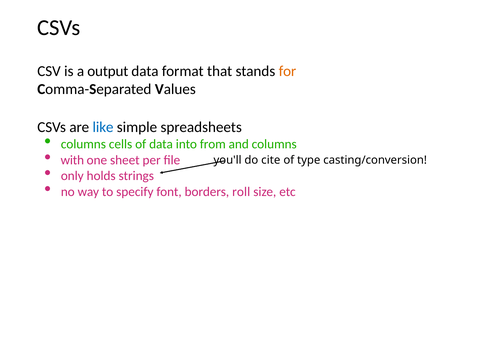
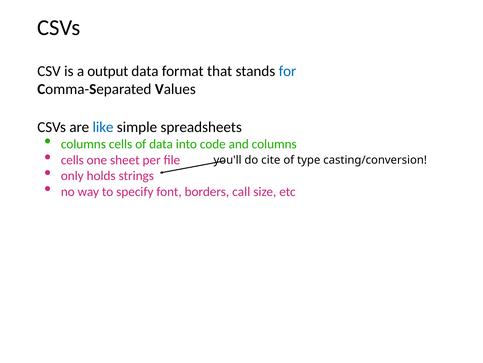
for colour: orange -> blue
from: from -> code
with at (72, 160): with -> cells
roll: roll -> call
